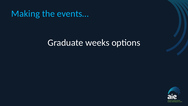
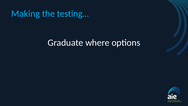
events…: events… -> testing…
weeks: weeks -> where
